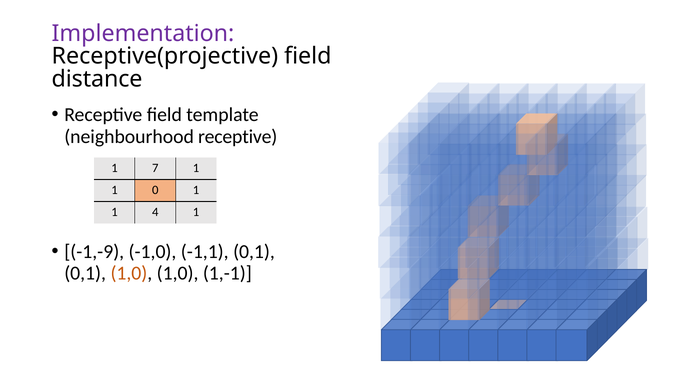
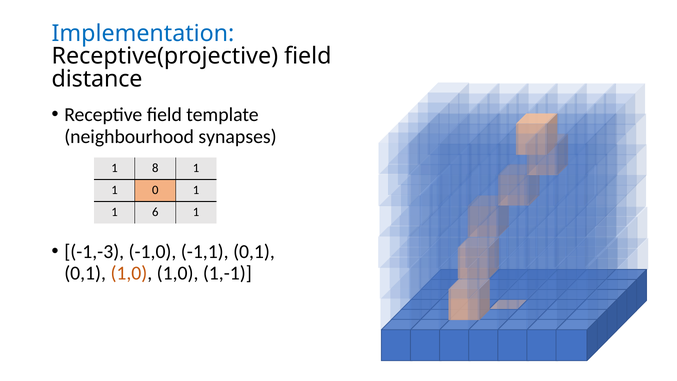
Implementation colour: purple -> blue
neighbourhood receptive: receptive -> synapses
7: 7 -> 8
4: 4 -> 6
-1,-9: -1,-9 -> -1,-3
